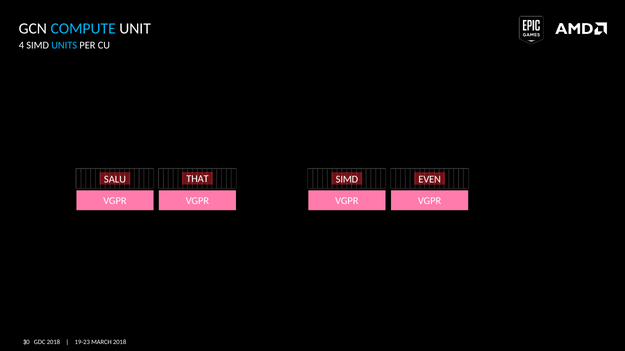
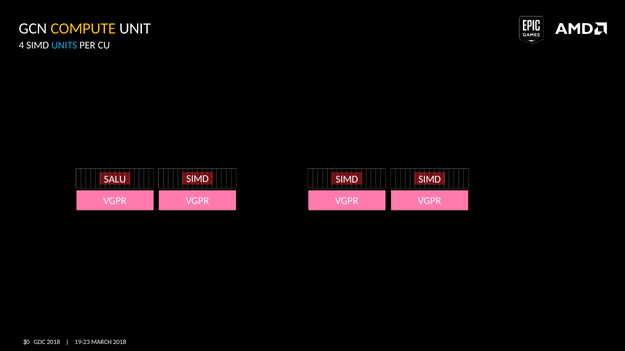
COMPUTE colour: light blue -> yellow
THAT at (198, 179): THAT -> SIMD
EVEN at (430, 179): EVEN -> SIMD
